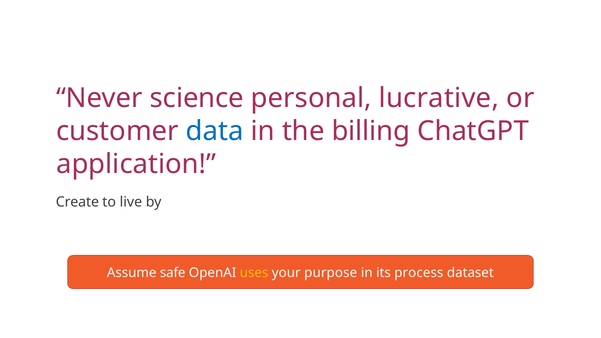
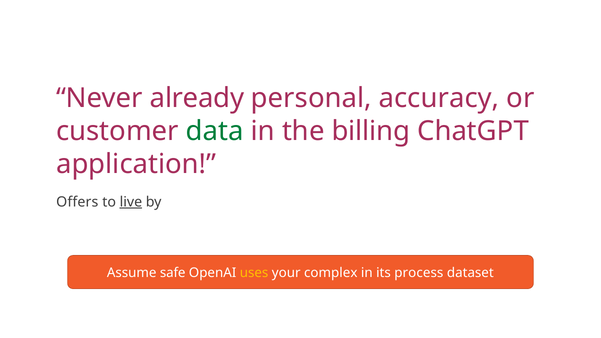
science: science -> already
lucrative: lucrative -> accuracy
data colour: blue -> green
Create: Create -> Offers
live underline: none -> present
purpose: purpose -> complex
